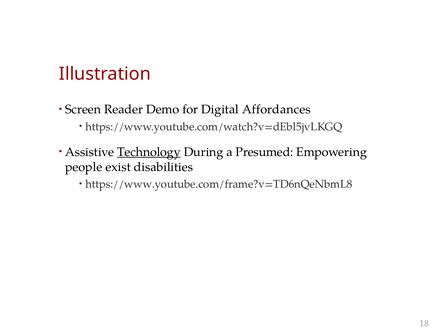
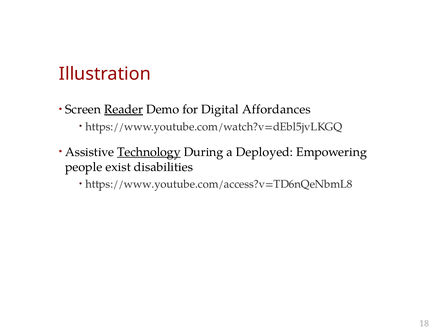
Reader underline: none -> present
Presumed: Presumed -> Deployed
https://www.youtube.com/frame?v=TD6nQeNbmL8: https://www.youtube.com/frame?v=TD6nQeNbmL8 -> https://www.youtube.com/access?v=TD6nQeNbmL8
